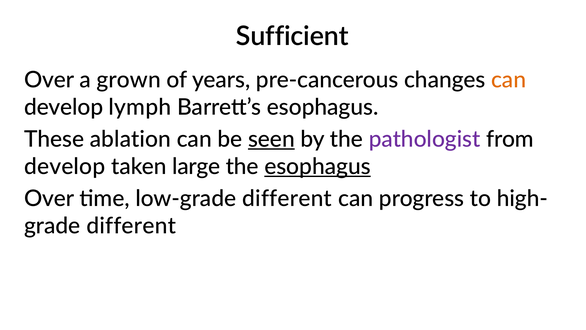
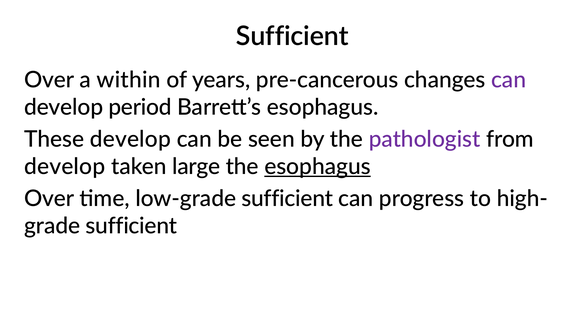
grown: grown -> within
can at (509, 80) colour: orange -> purple
lymph: lymph -> period
These ablation: ablation -> develop
seen underline: present -> none
low-grade different: different -> sufficient
different at (131, 226): different -> sufficient
